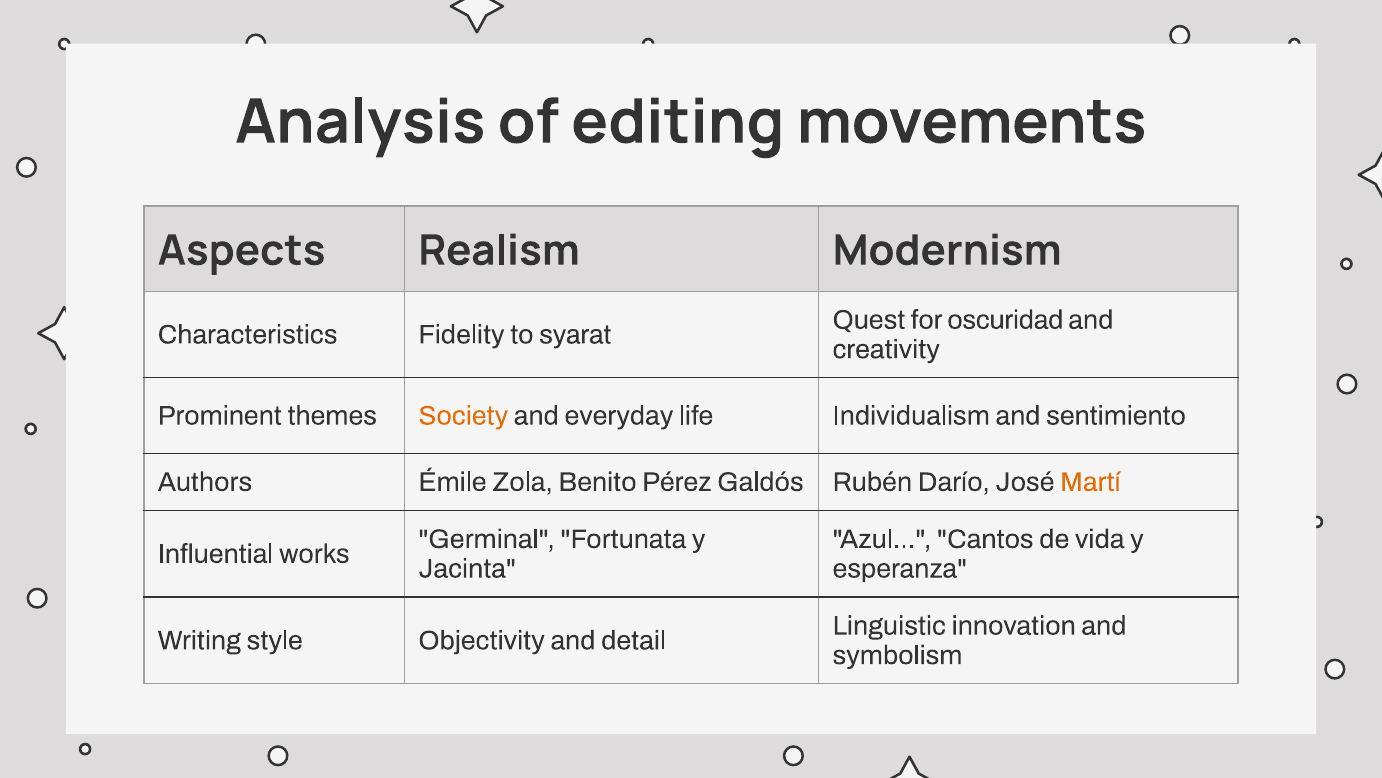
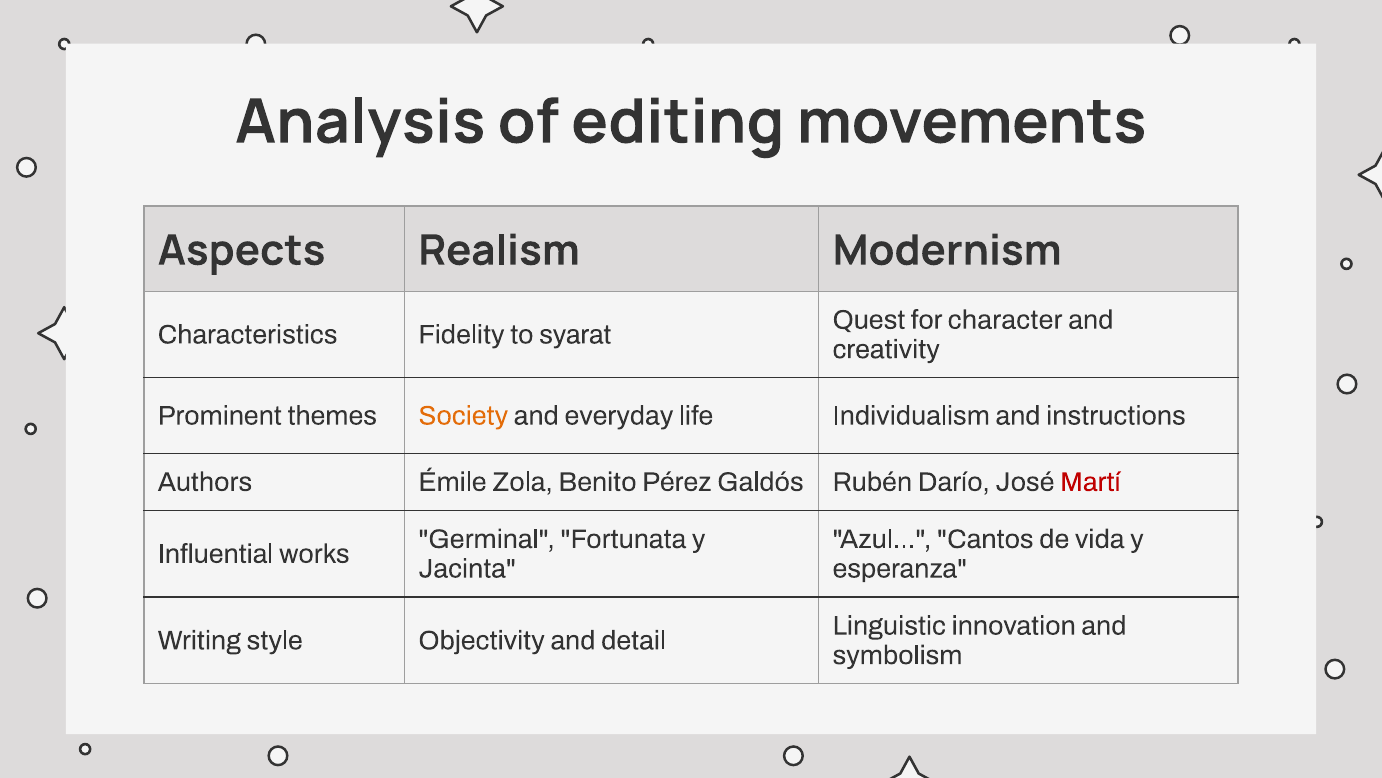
oscuridad: oscuridad -> character
sentimiento: sentimiento -> instructions
Martí colour: orange -> red
